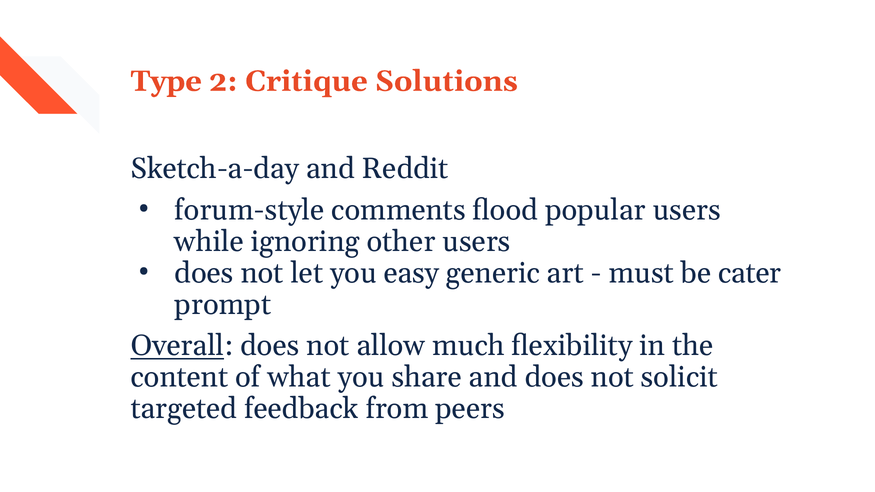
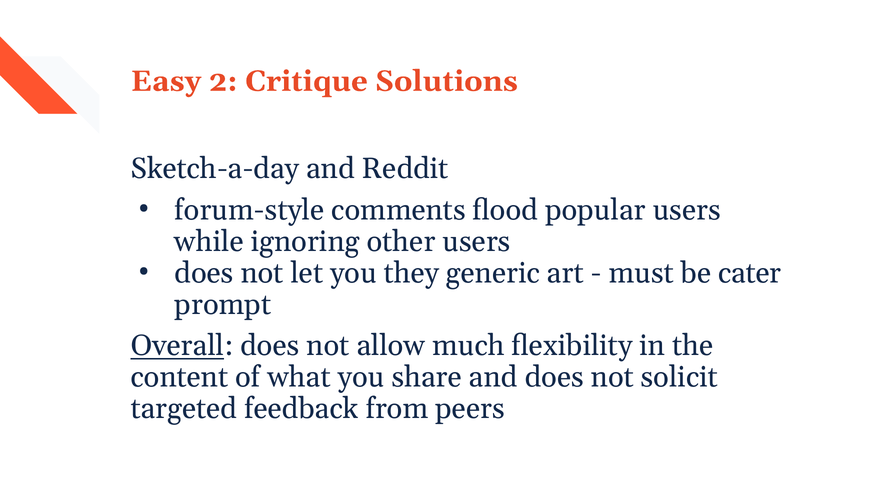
Type: Type -> Easy
easy: easy -> they
